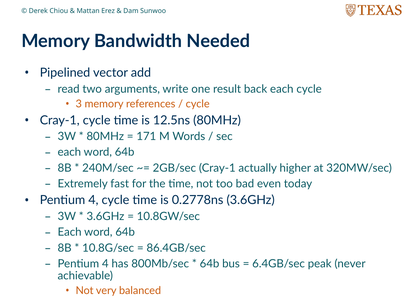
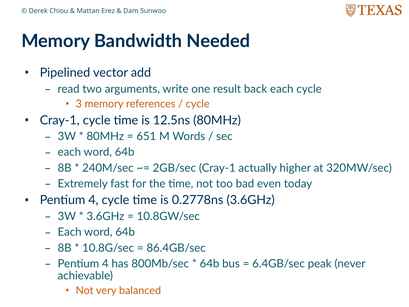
171: 171 -> 651
